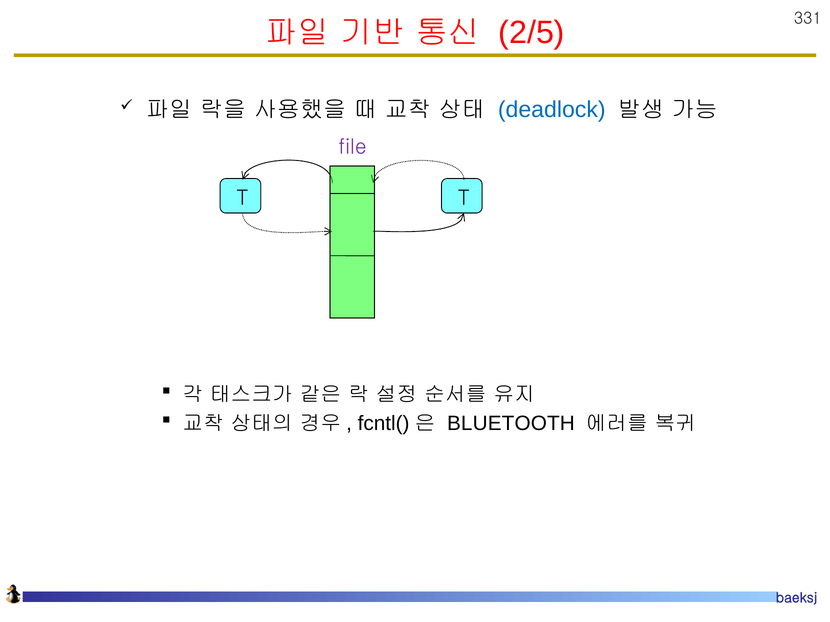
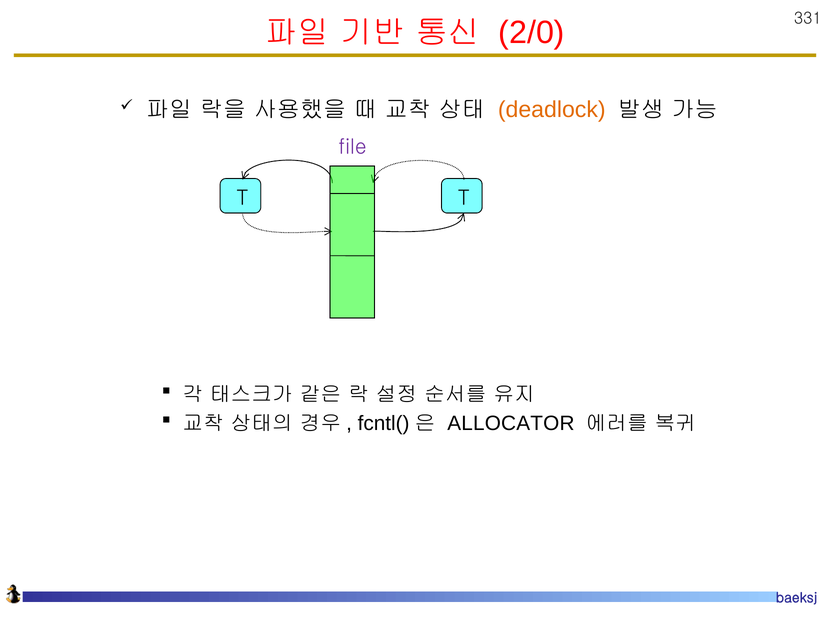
2/5: 2/5 -> 2/0
deadlock colour: blue -> orange
BLUETOOTH: BLUETOOTH -> ALLOCATOR
